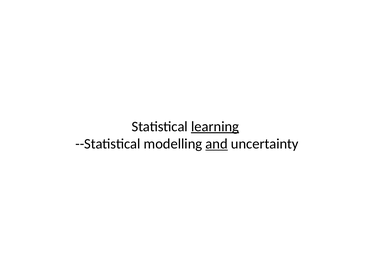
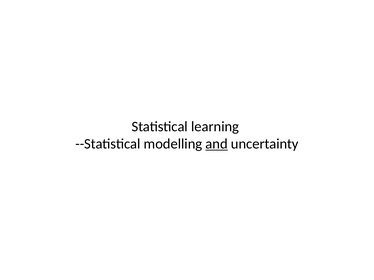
learning underline: present -> none
